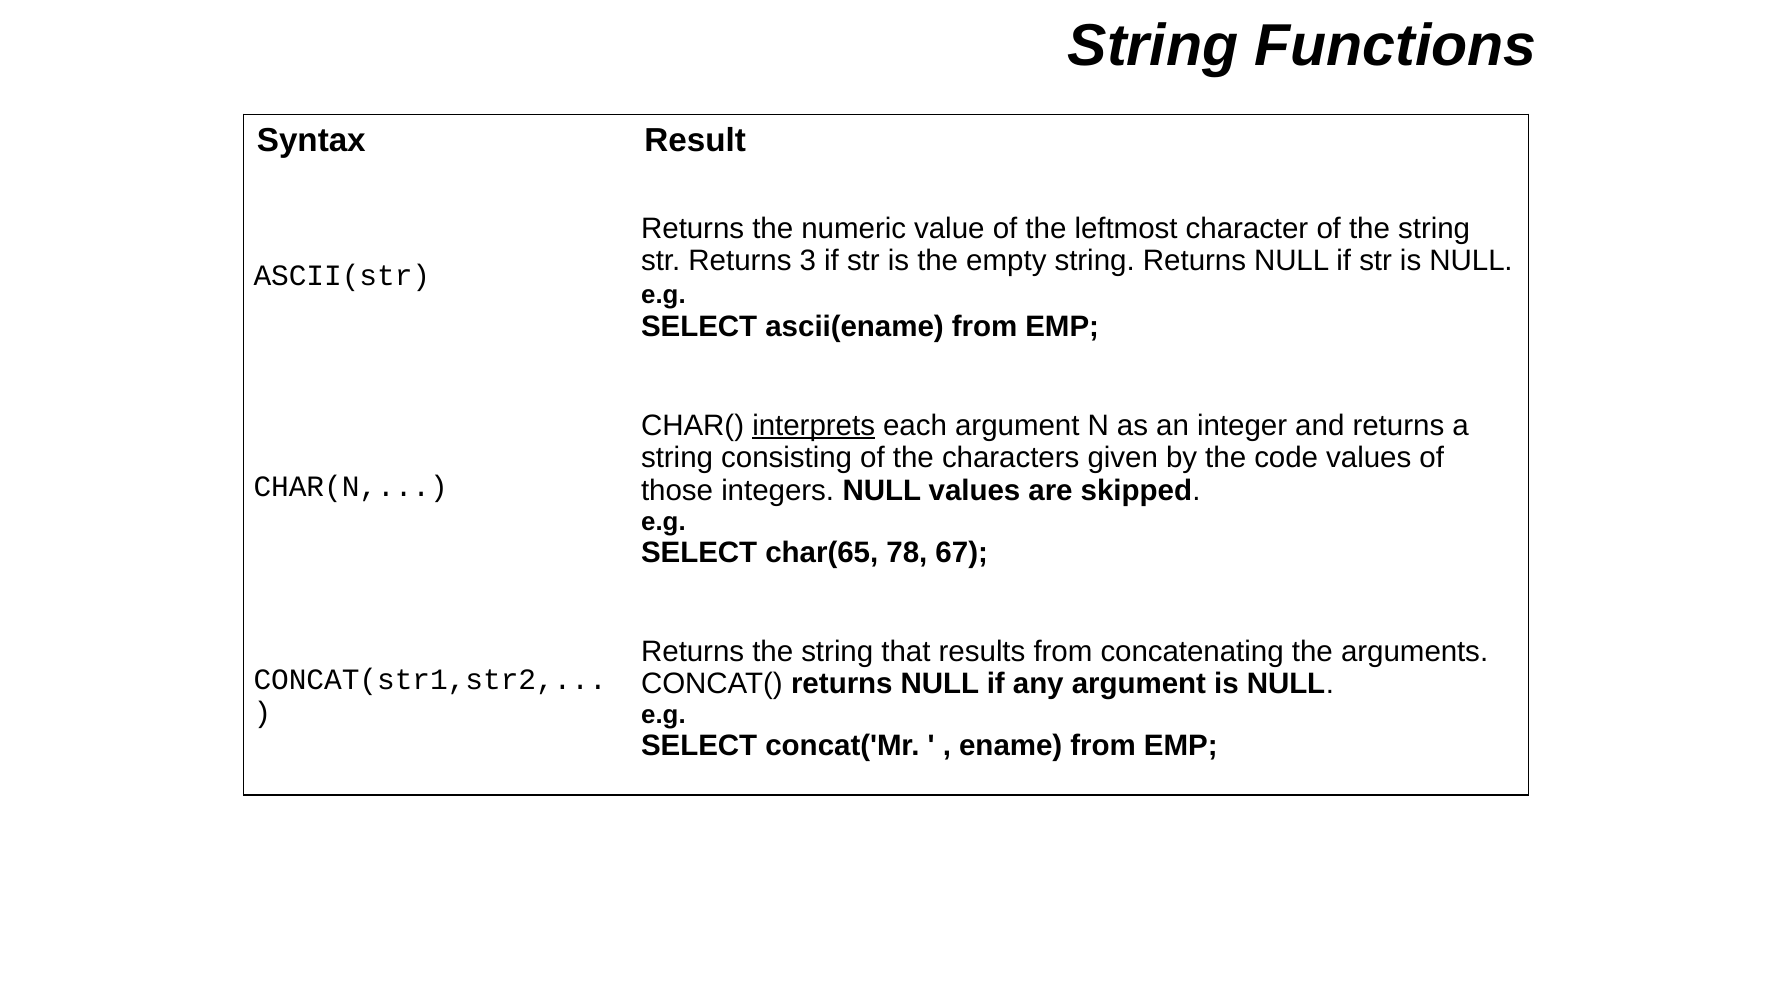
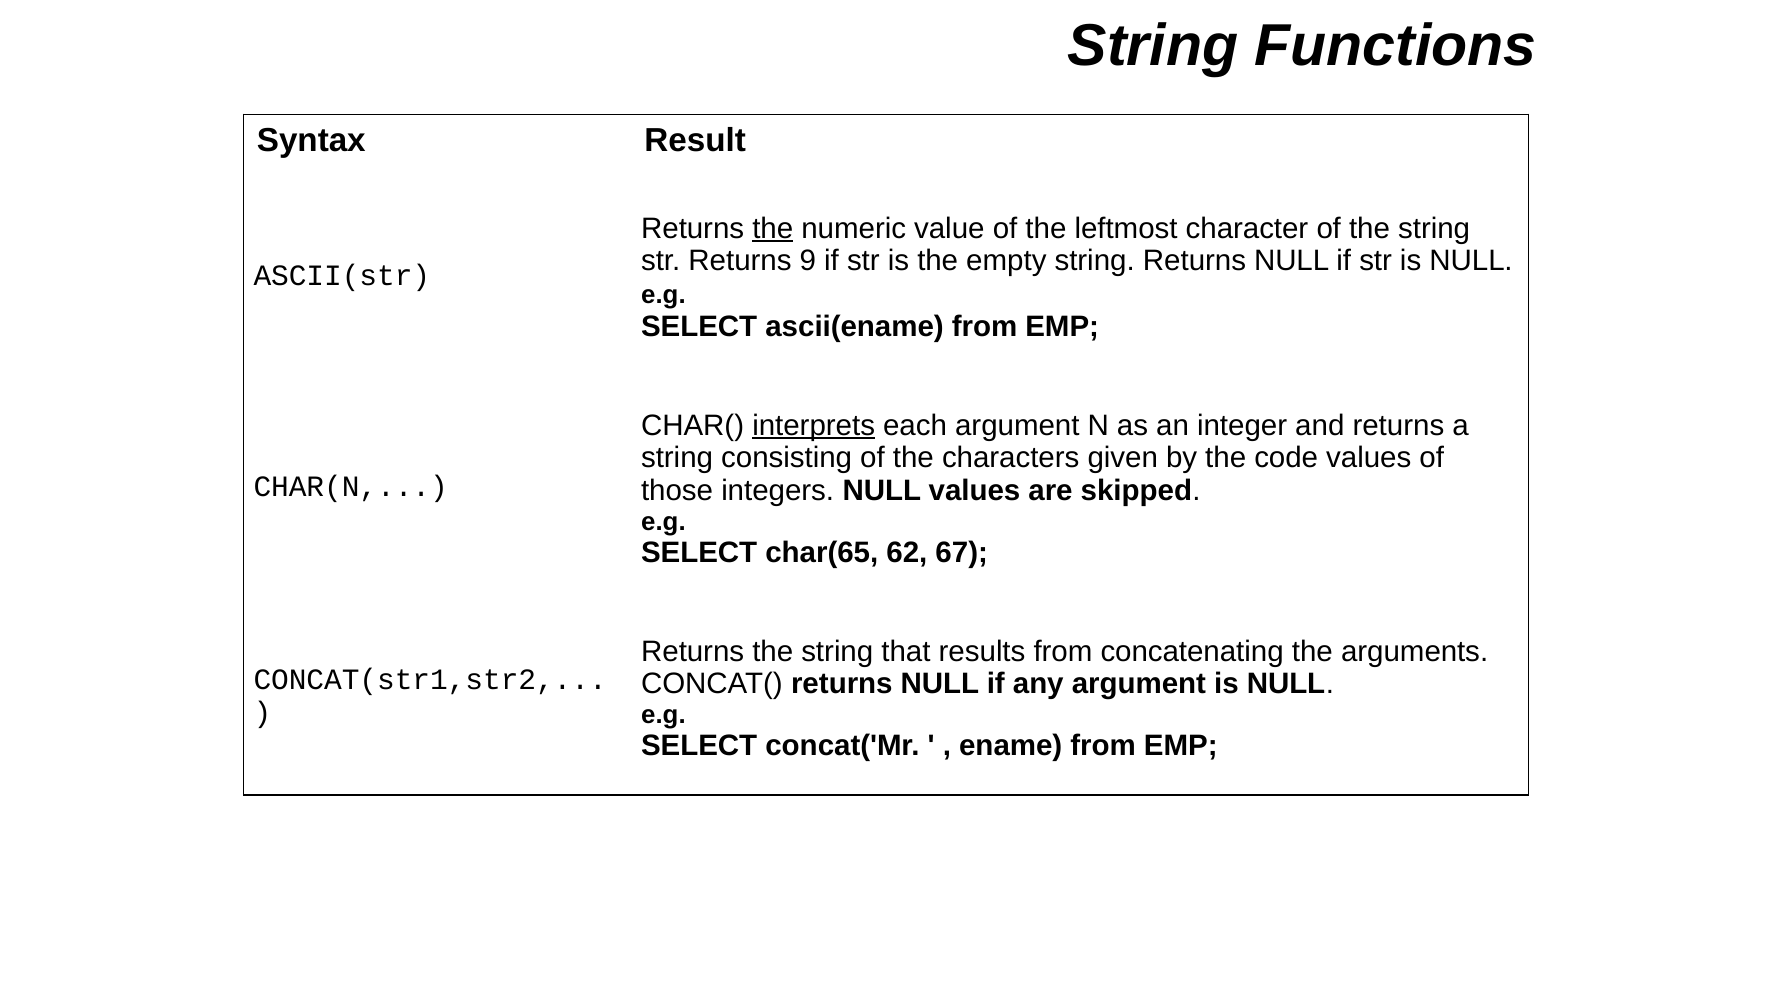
the at (773, 228) underline: none -> present
3: 3 -> 9
78: 78 -> 62
